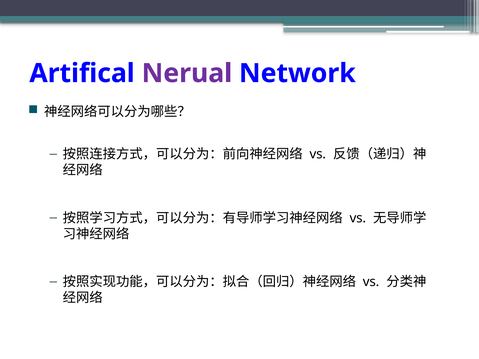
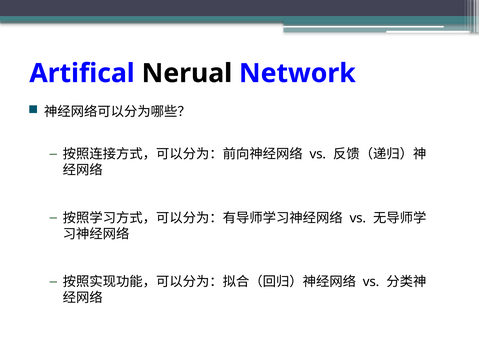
Nerual colour: purple -> black
